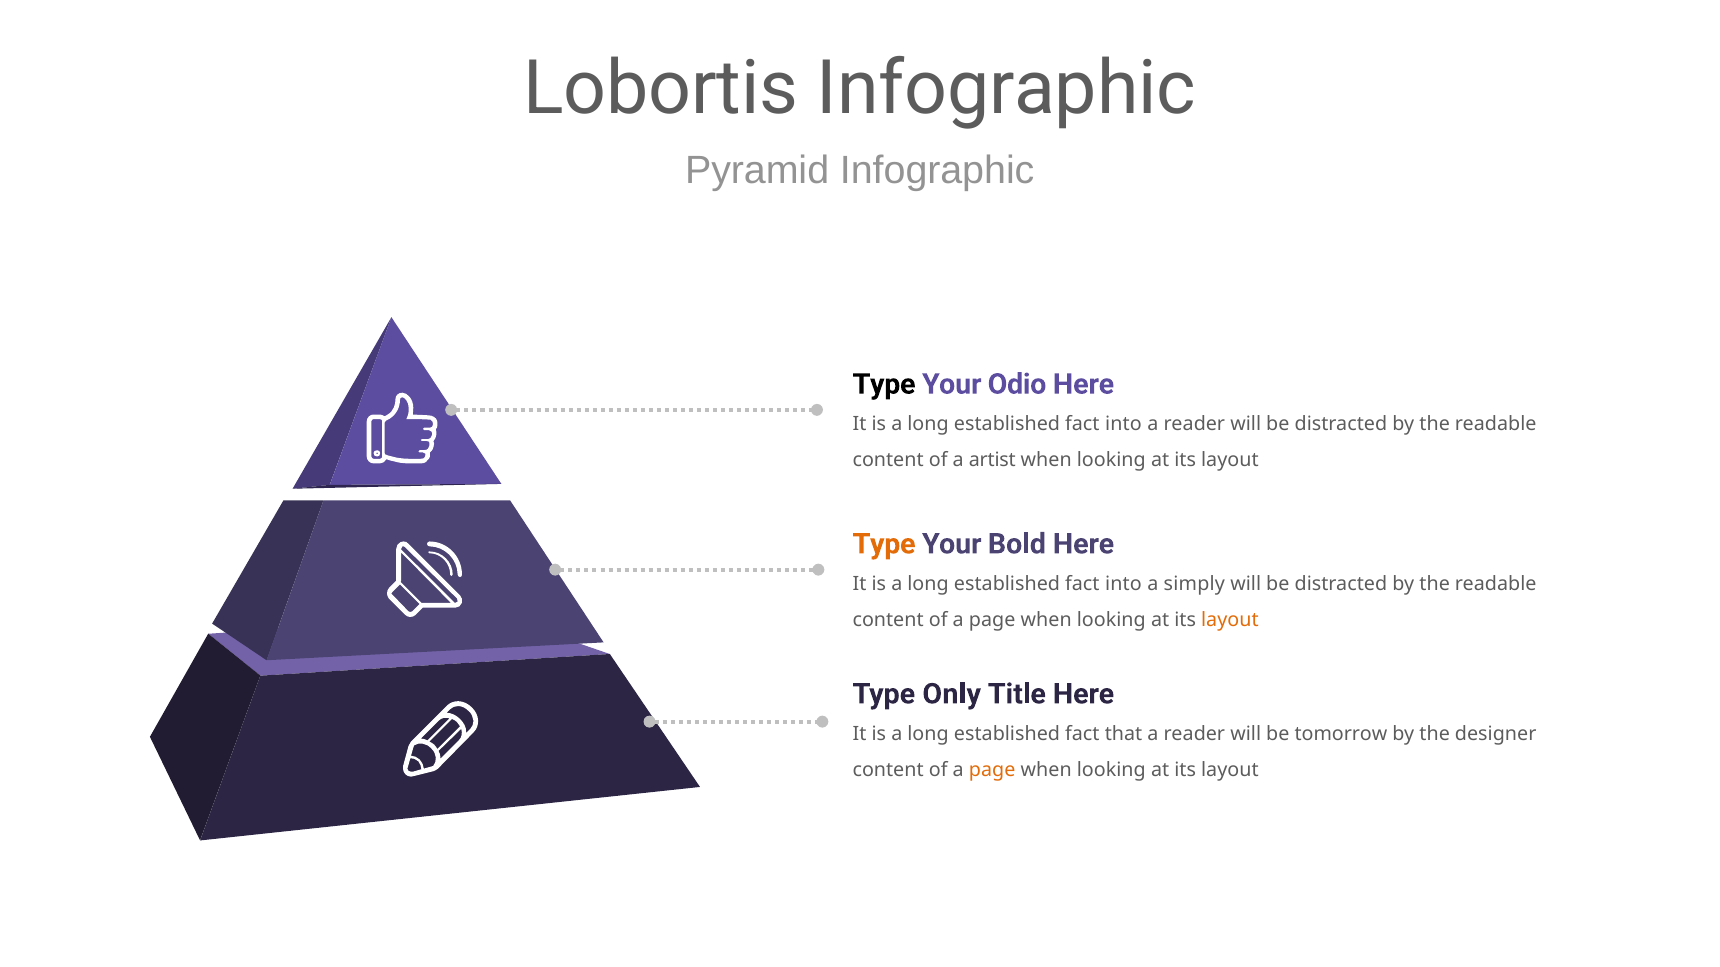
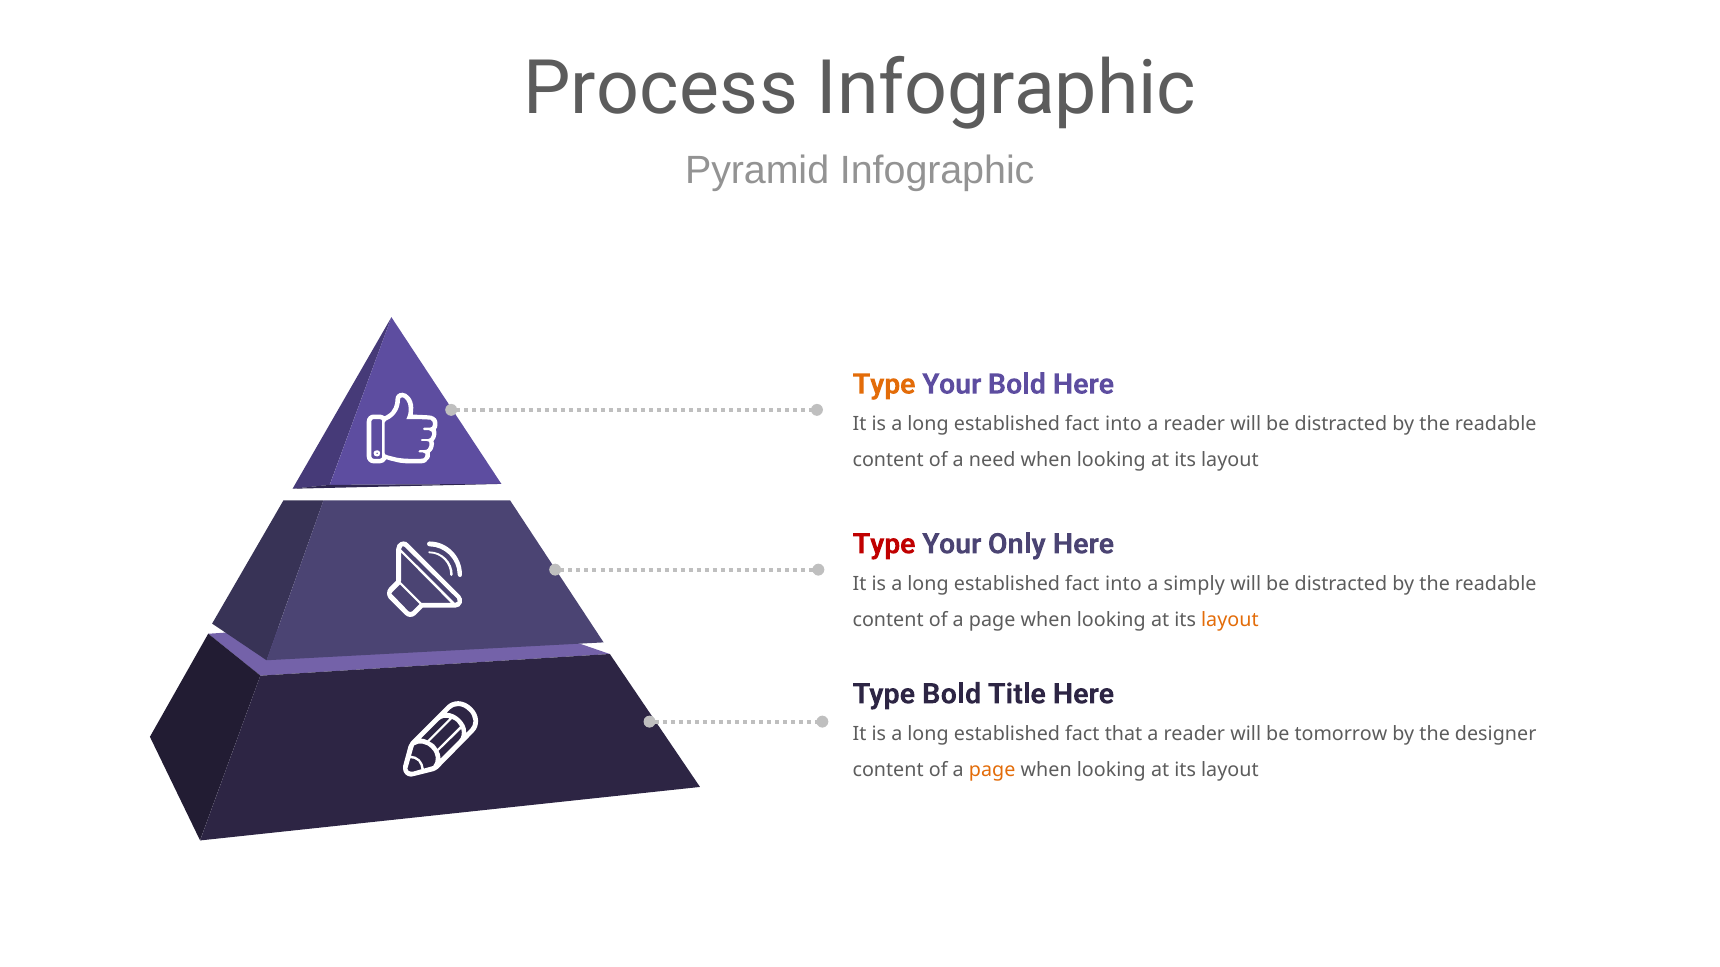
Lobortis: Lobortis -> Process
Type at (884, 384) colour: black -> orange
Your Odio: Odio -> Bold
artist: artist -> need
Type at (884, 544) colour: orange -> red
Bold: Bold -> Only
Type Only: Only -> Bold
